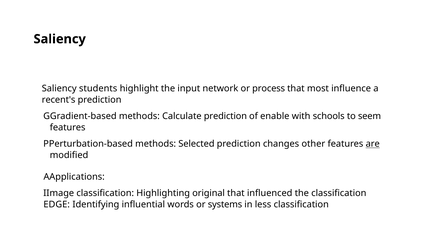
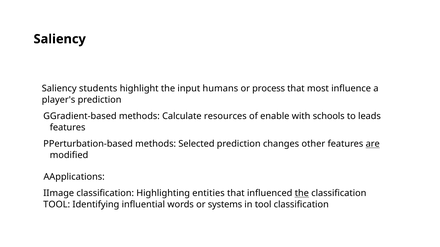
network: network -> humans
recent's: recent's -> player's
Calculate prediction: prediction -> resources
seem: seem -> leads
original: original -> entities
the at (302, 194) underline: none -> present
EDGE at (57, 205): EDGE -> TOOL
in less: less -> tool
